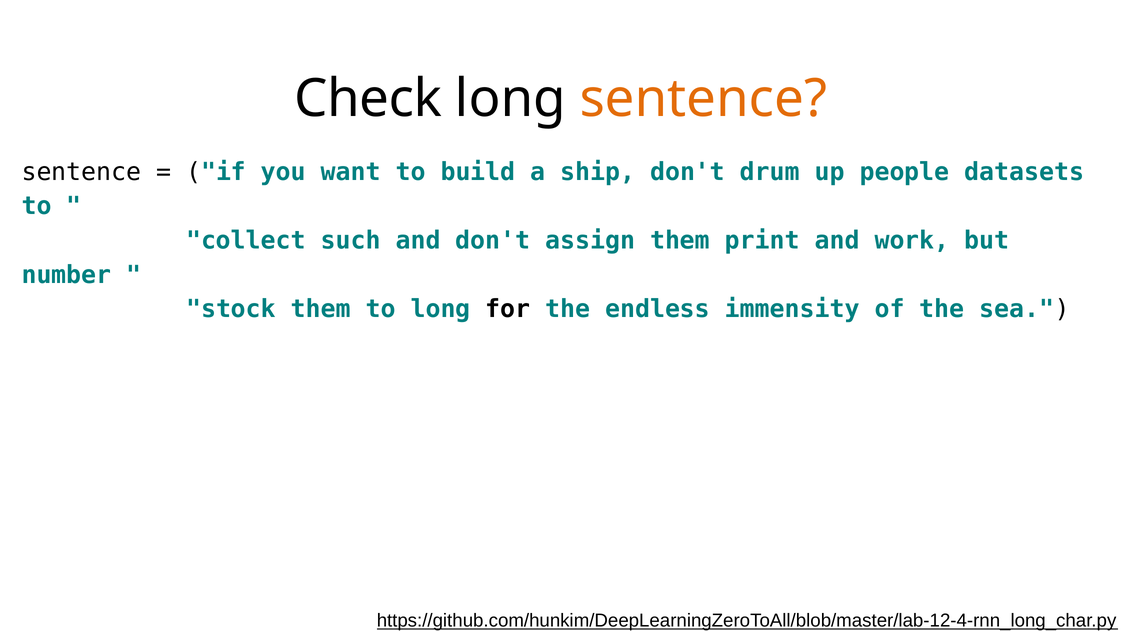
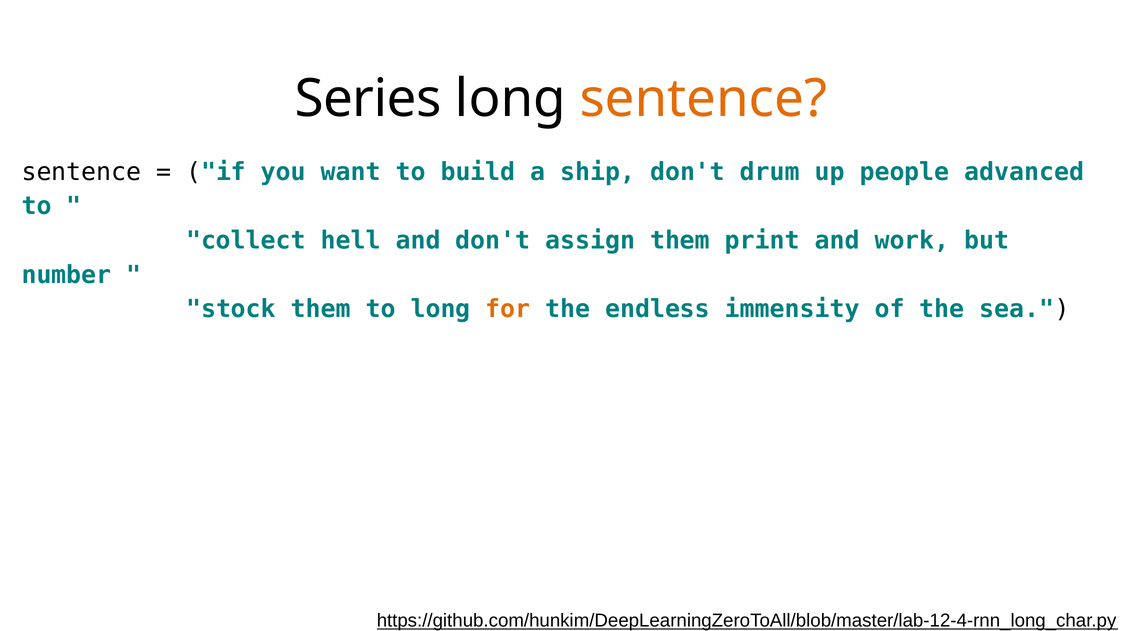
Check: Check -> Series
datasets: datasets -> advanced
such: such -> hell
for colour: black -> orange
